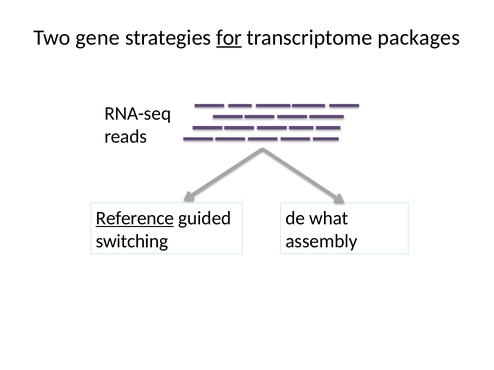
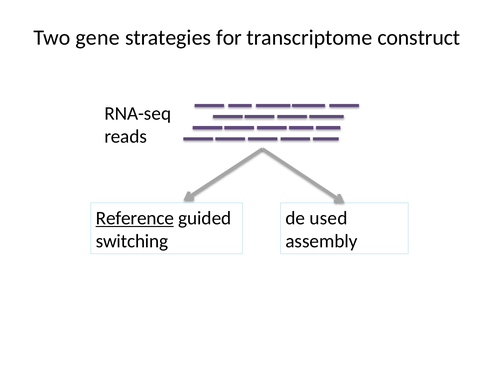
for underline: present -> none
packages: packages -> construct
what: what -> used
